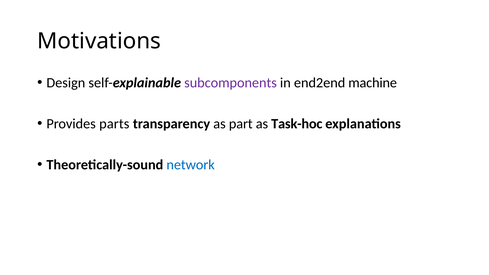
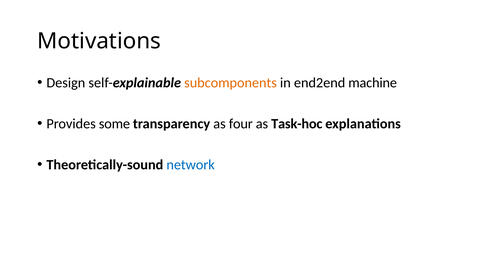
subcomponents colour: purple -> orange
parts: parts -> some
part: part -> four
